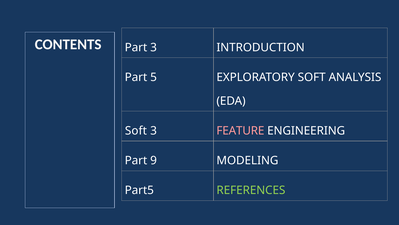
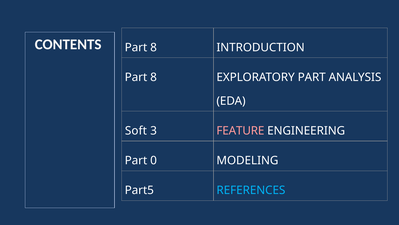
3 at (154, 47): 3 -> 8
5 at (154, 77): 5 -> 8
EXPLORATORY SOFT: SOFT -> PART
9: 9 -> 0
REFERENCES colour: light green -> light blue
